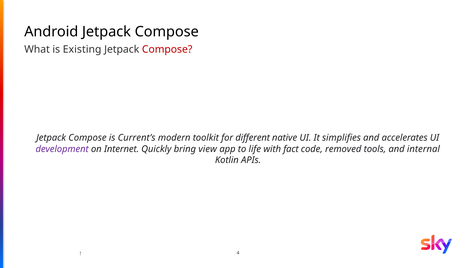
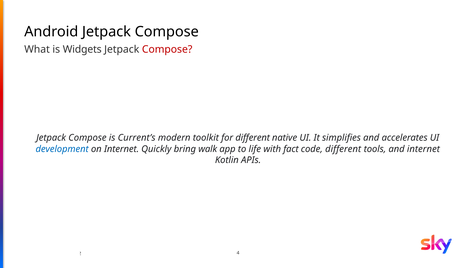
Existing: Existing -> Widgets
development colour: purple -> blue
view: view -> walk
code removed: removed -> different
and internal: internal -> internet
